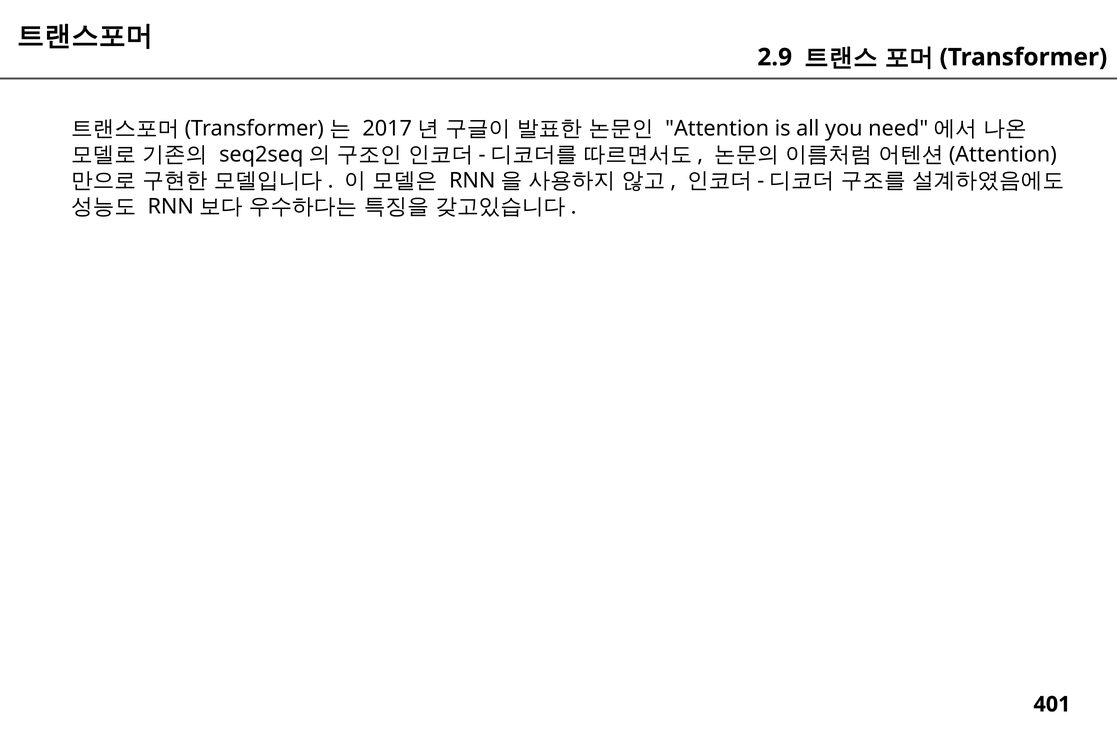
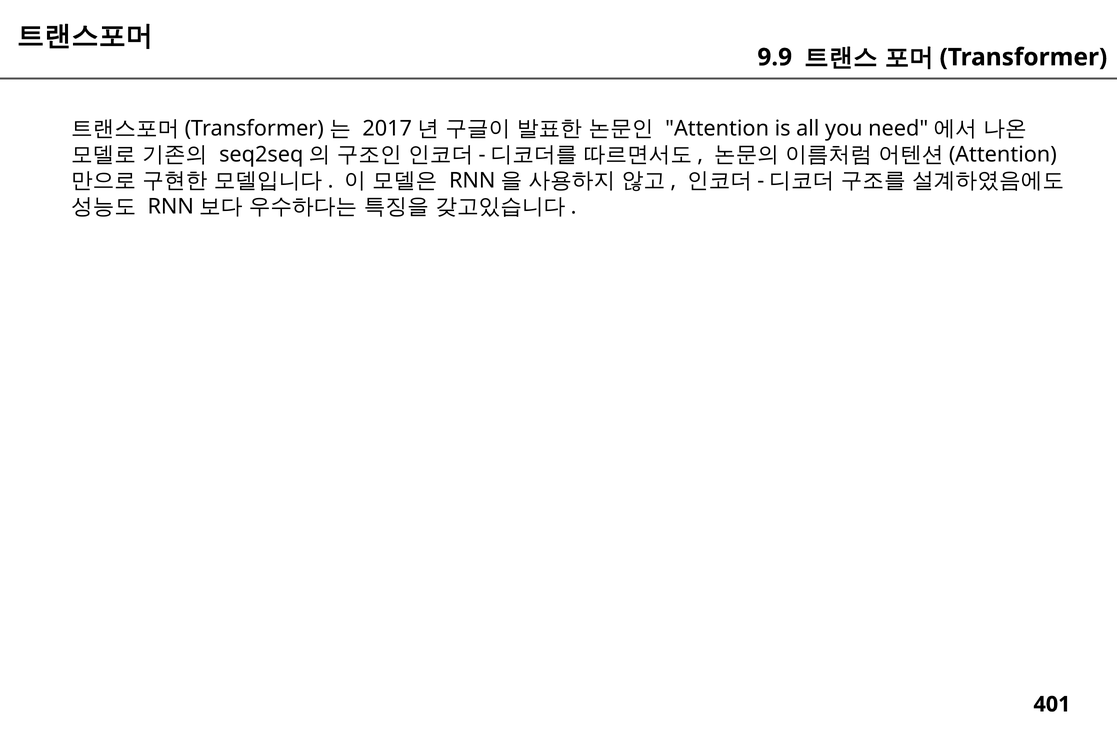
2.9: 2.9 -> 9.9
